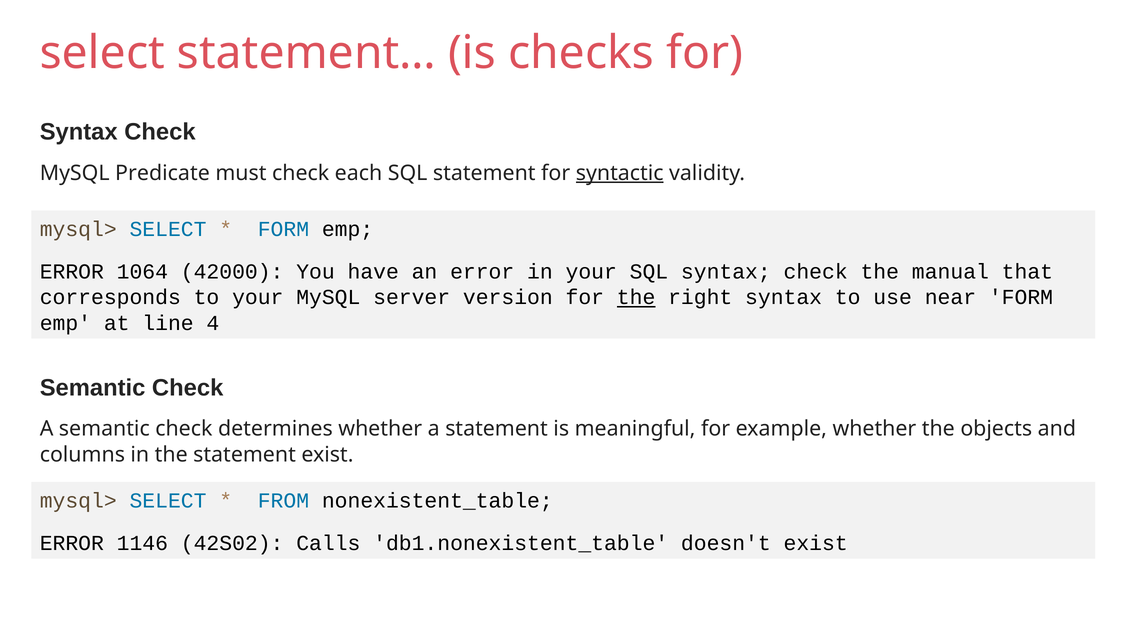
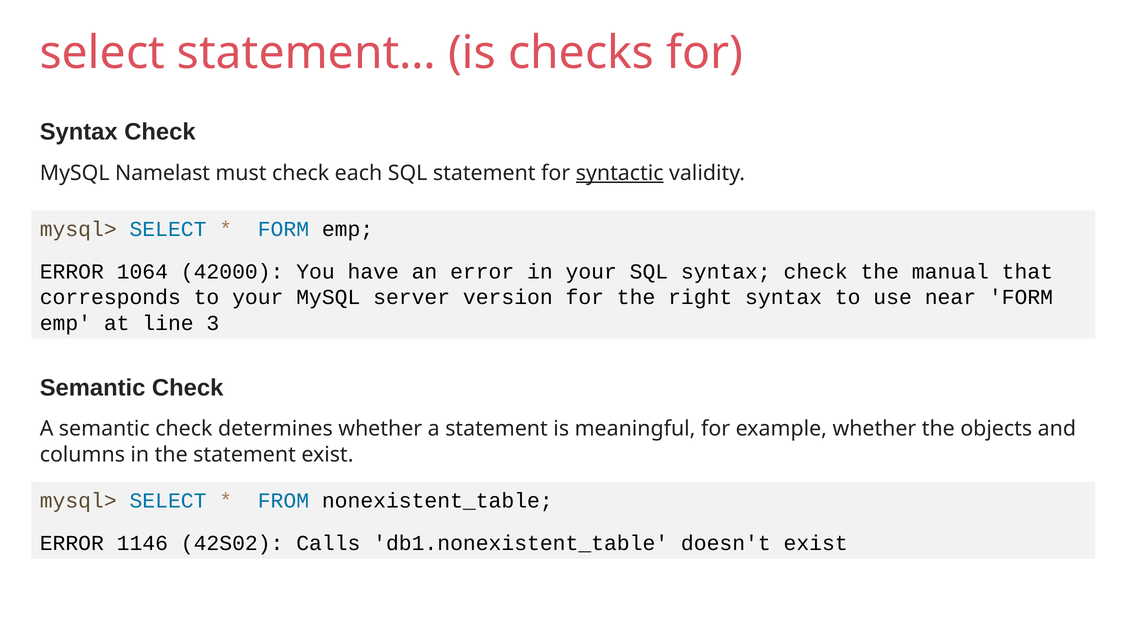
Predicate: Predicate -> Namelast
the at (636, 298) underline: present -> none
4: 4 -> 3
